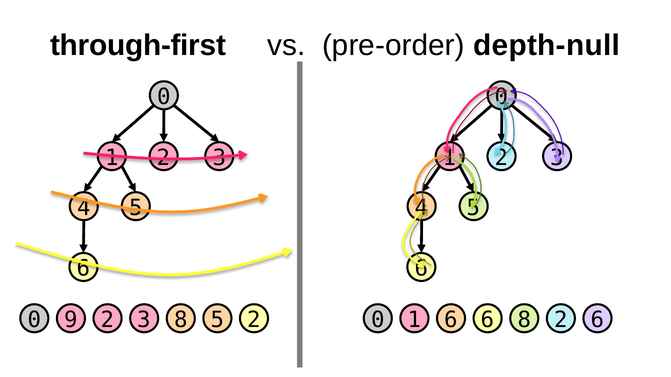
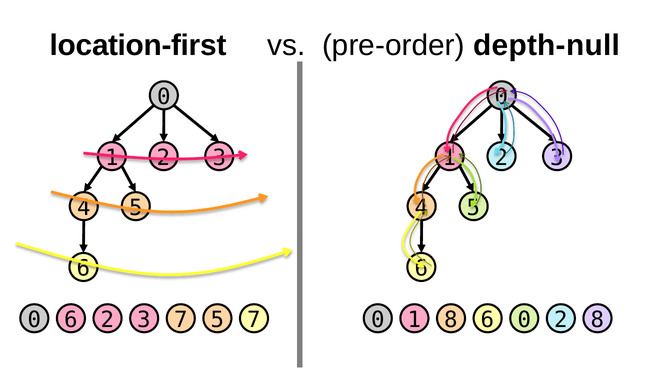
through-first: through-first -> location-first
0 9: 9 -> 6
3 8: 8 -> 7
2 at (254, 320): 2 -> 7
1 6: 6 -> 8
8 at (524, 320): 8 -> 0
2 6: 6 -> 8
